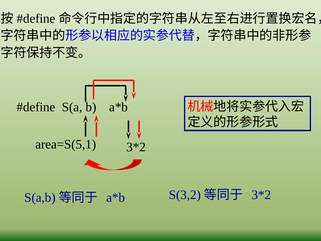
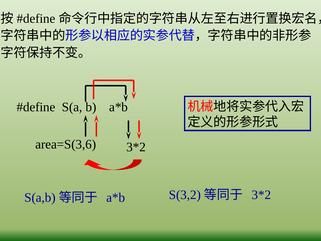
area=S(5,1: area=S(5,1 -> area=S(3,6
